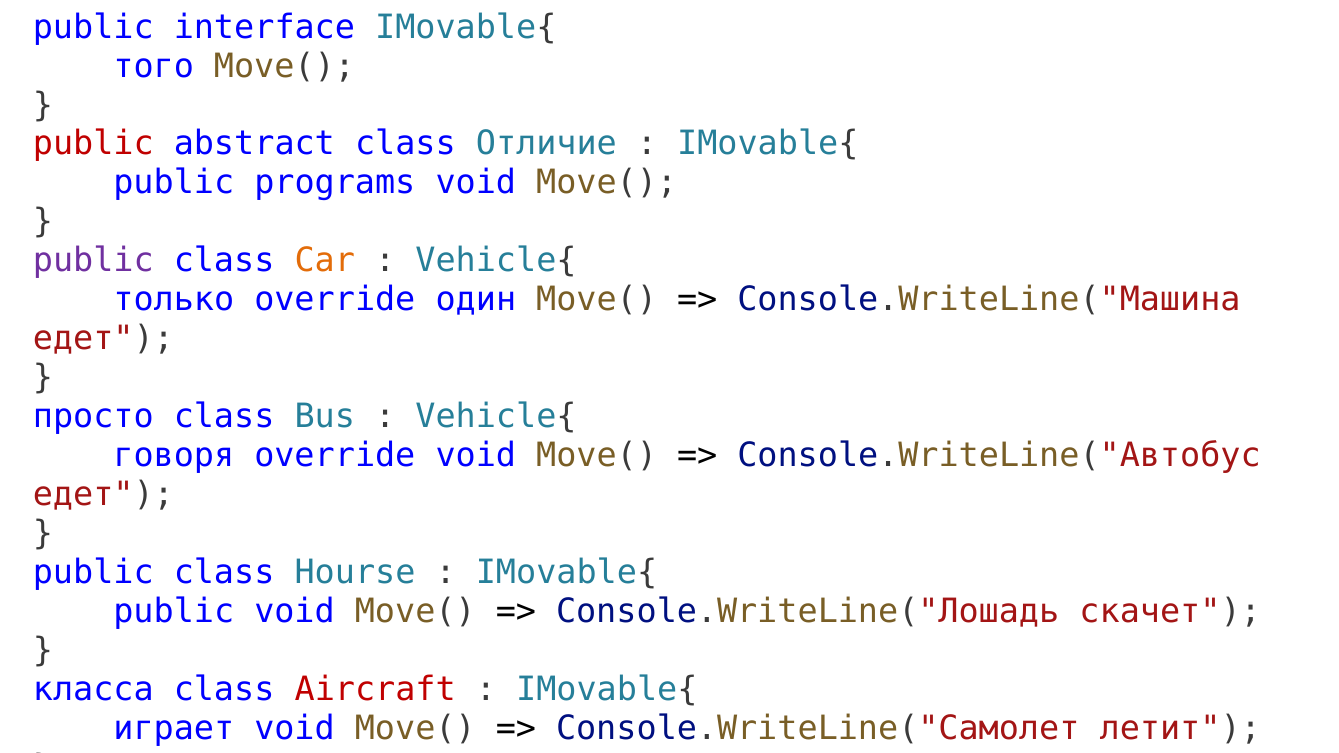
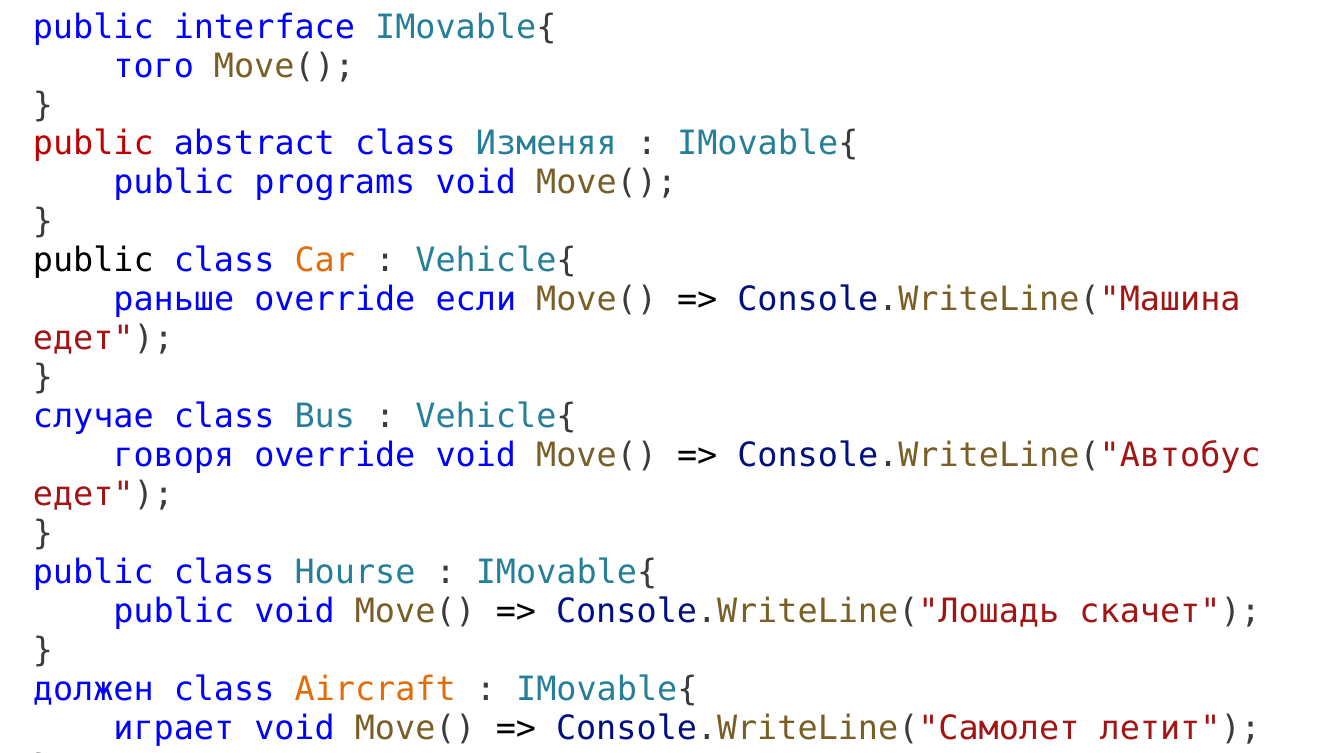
Отличие: Отличие -> Изменяя
public at (93, 261) colour: purple -> black
только: только -> раньше
один: один -> если
просто: просто -> случае
класса: класса -> должен
Aircraft colour: red -> orange
